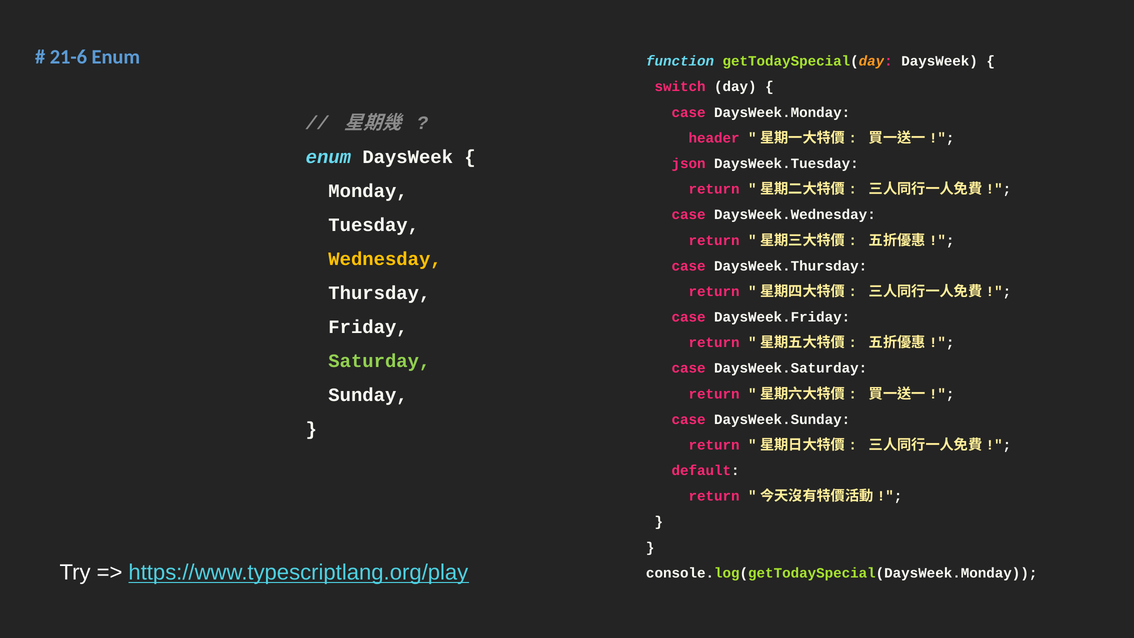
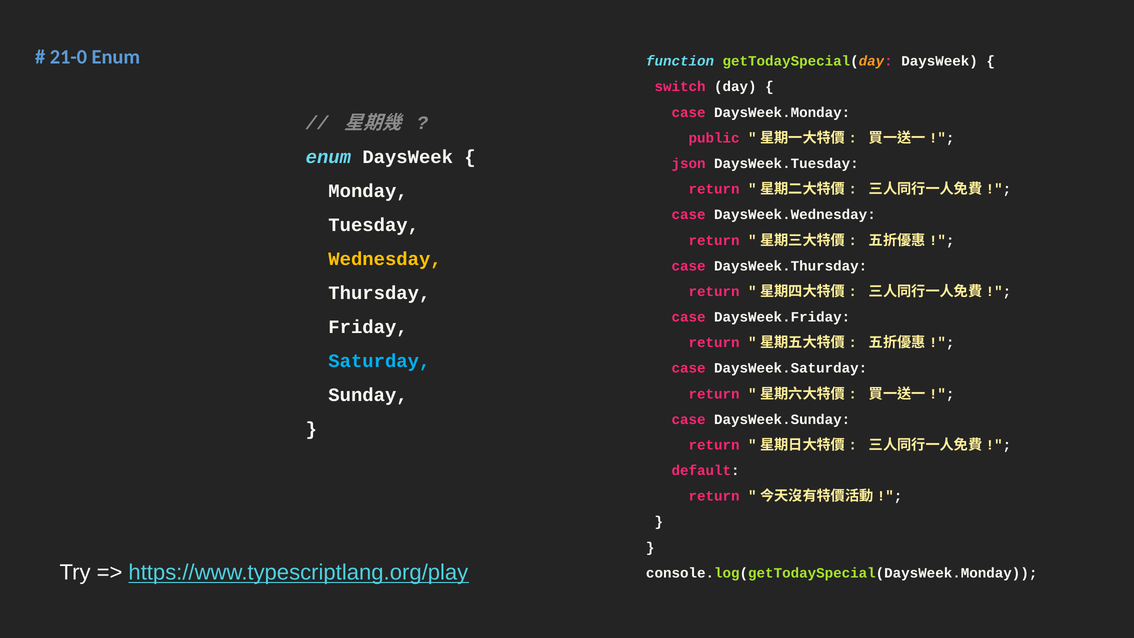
21-6: 21-6 -> 21-0
header: header -> public
Saturday colour: light green -> light blue
